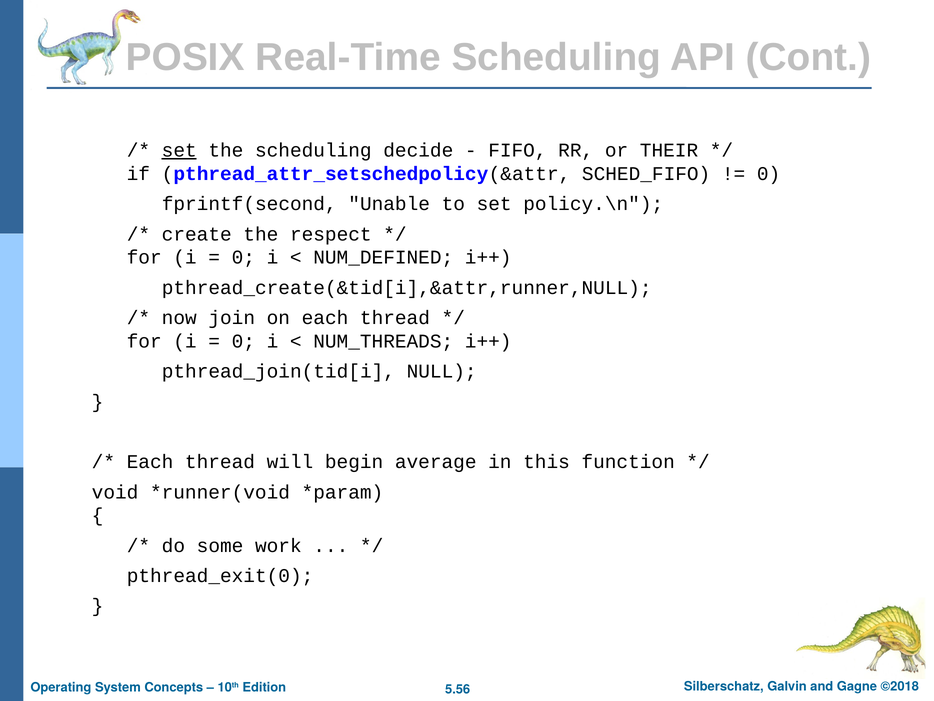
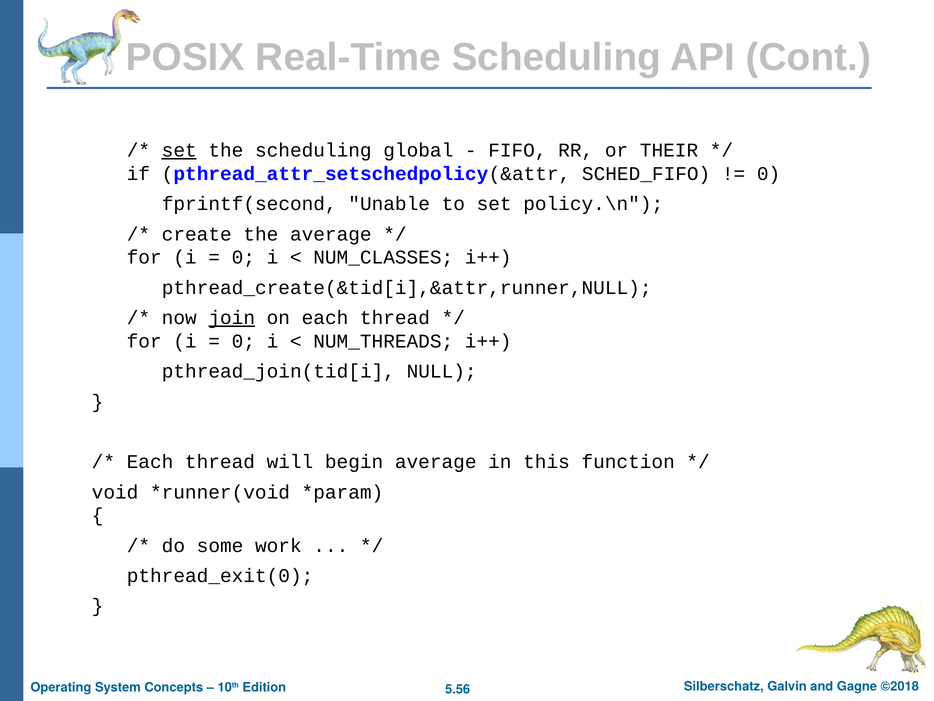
decide: decide -> global
the respect: respect -> average
NUM_DEFINED: NUM_DEFINED -> NUM_CLASSES
join underline: none -> present
